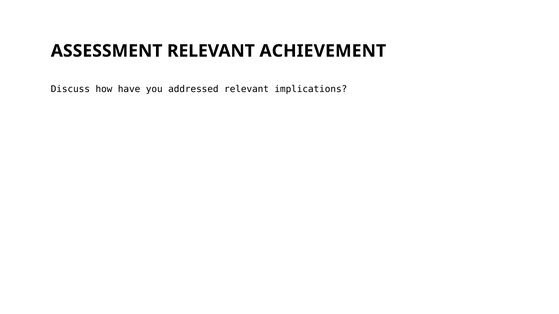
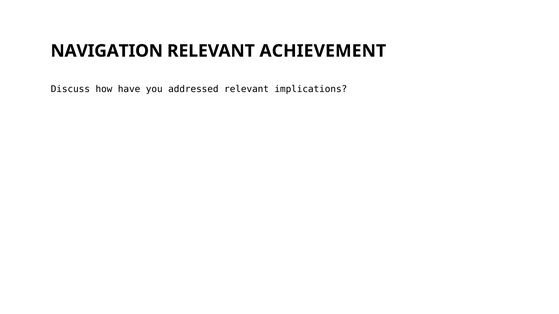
ASSESSMENT: ASSESSMENT -> NAVIGATION
